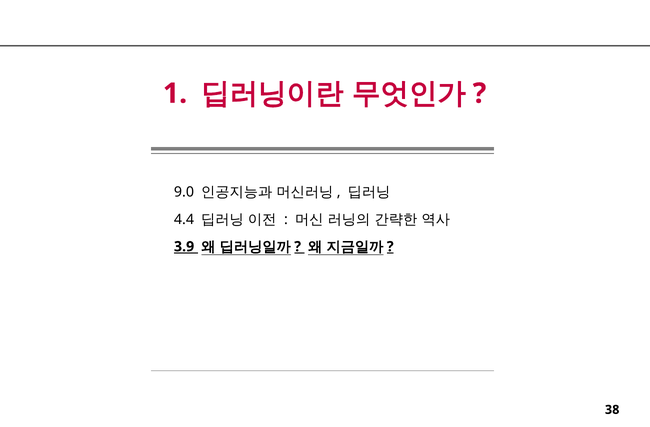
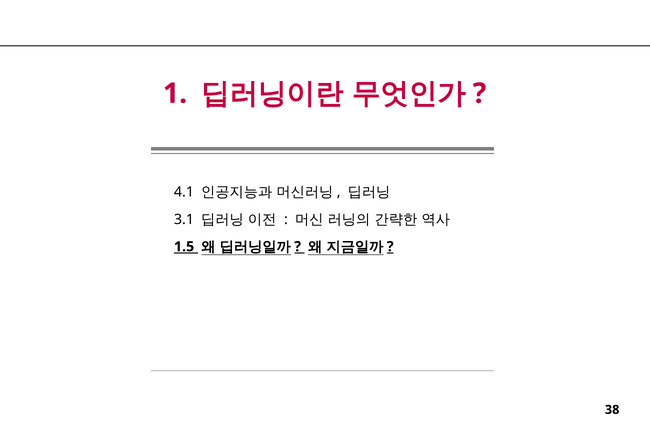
9.0: 9.0 -> 4.1
4.4: 4.4 -> 3.1
3.9: 3.9 -> 1.5
